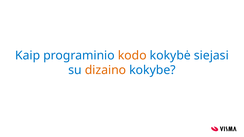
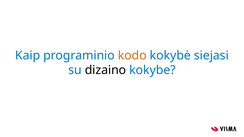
dizaino colour: orange -> black
